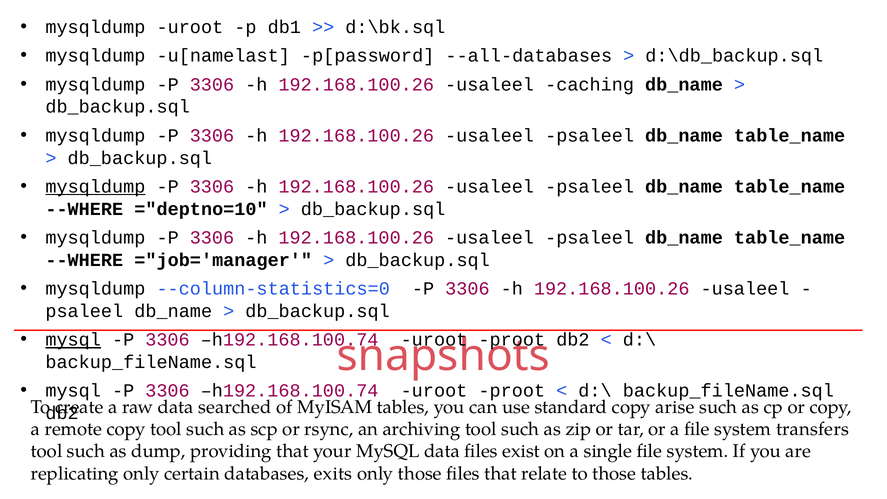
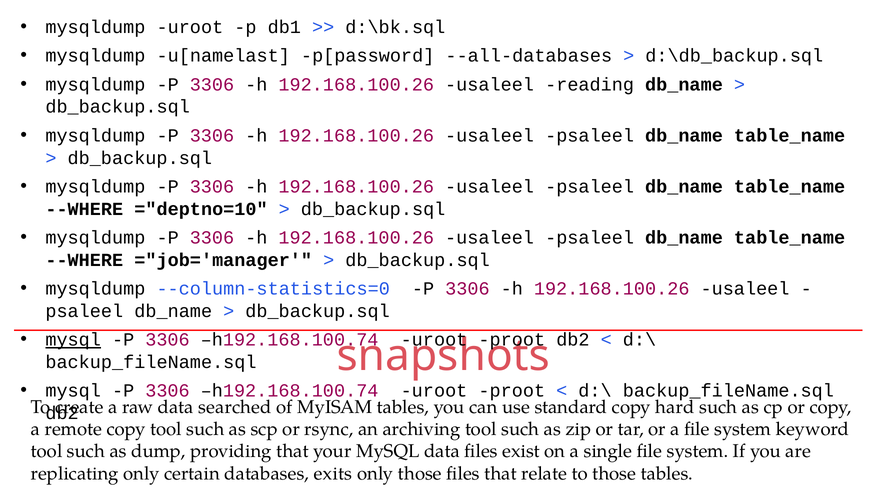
caching: caching -> reading
mysqldump at (95, 187) underline: present -> none
arise: arise -> hard
transfers: transfers -> keyword
